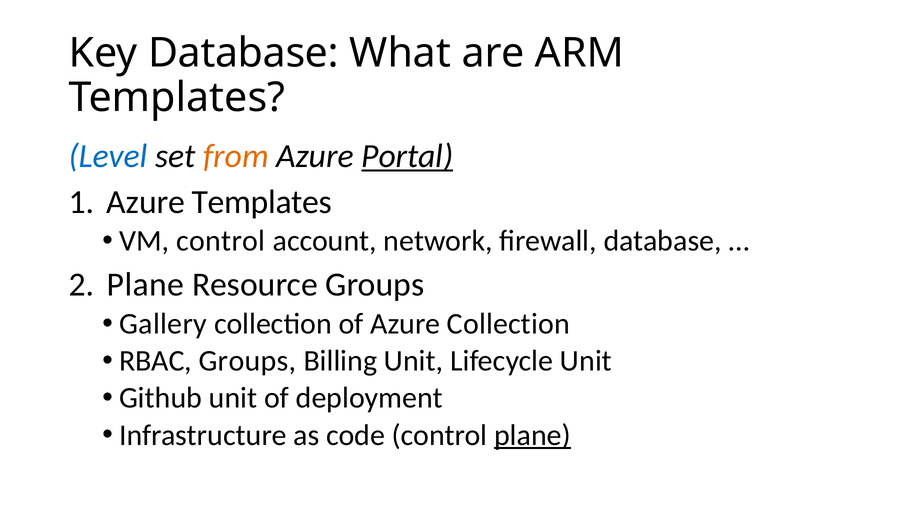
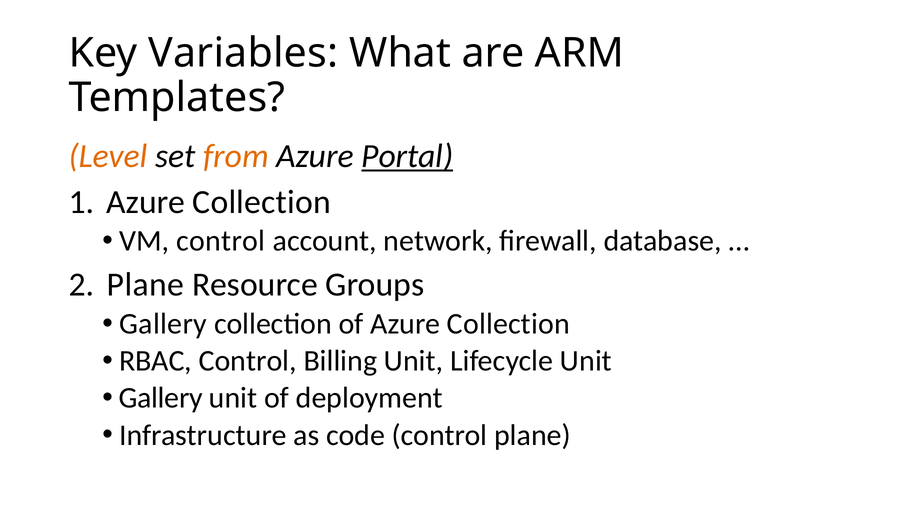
Key Database: Database -> Variables
Level colour: blue -> orange
Templates at (262, 202): Templates -> Collection
RBAC Groups: Groups -> Control
Github at (161, 398): Github -> Gallery
plane at (533, 435) underline: present -> none
